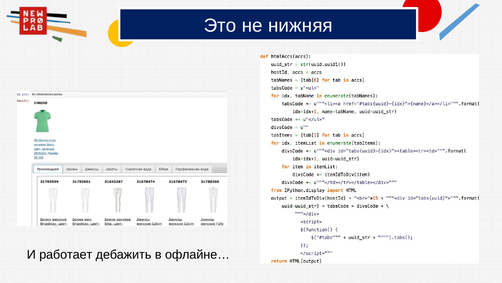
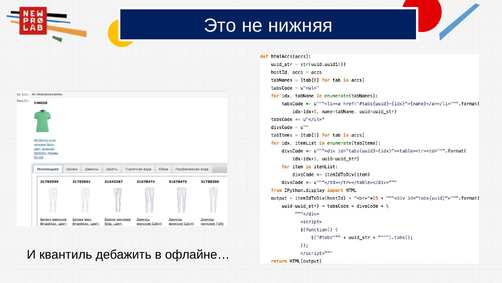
работает: работает -> квантиль
